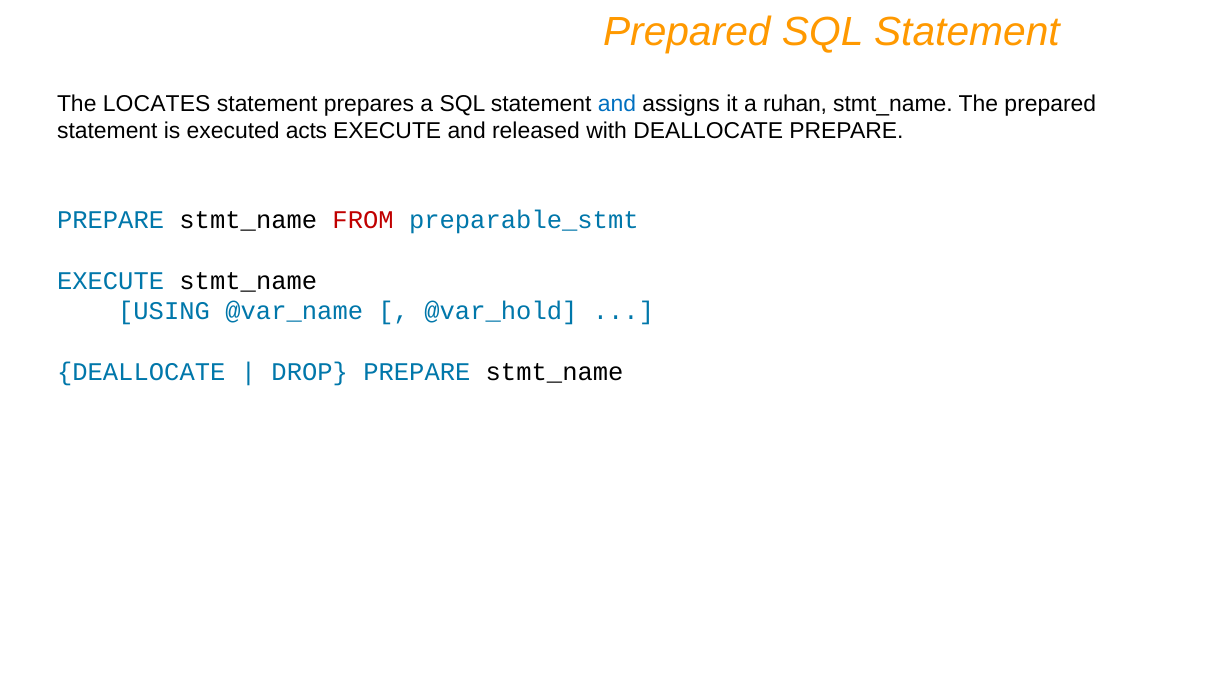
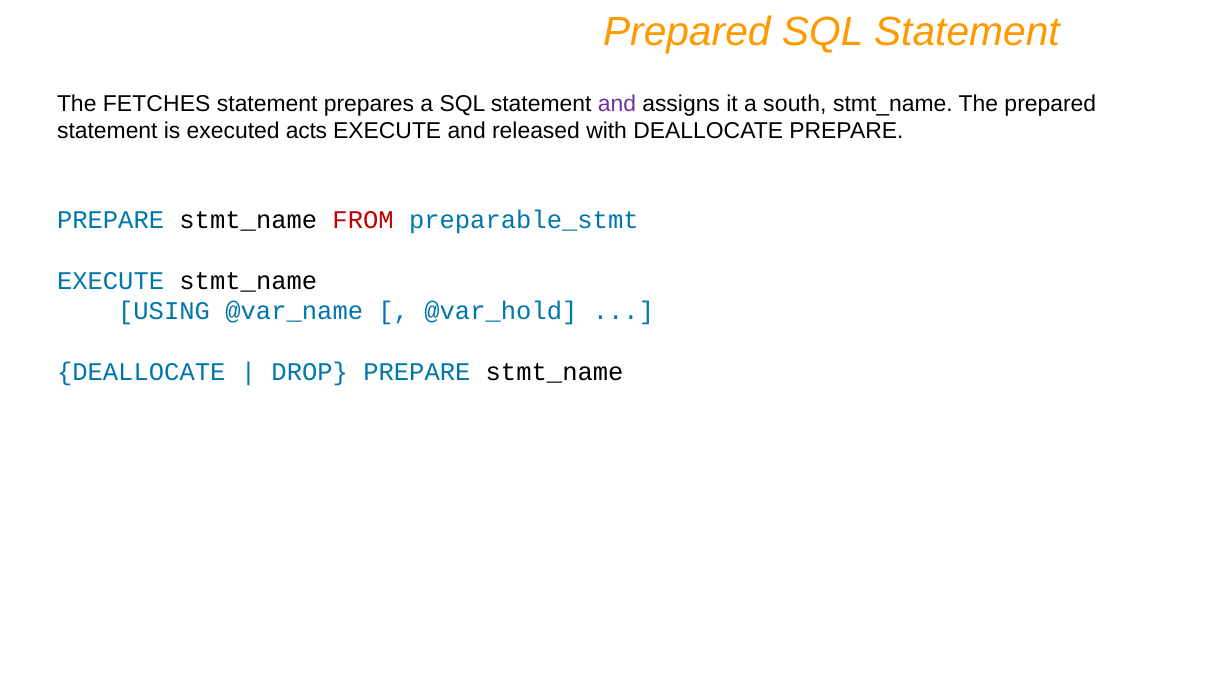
LOCATES: LOCATES -> FETCHES
and at (617, 104) colour: blue -> purple
ruhan: ruhan -> south
